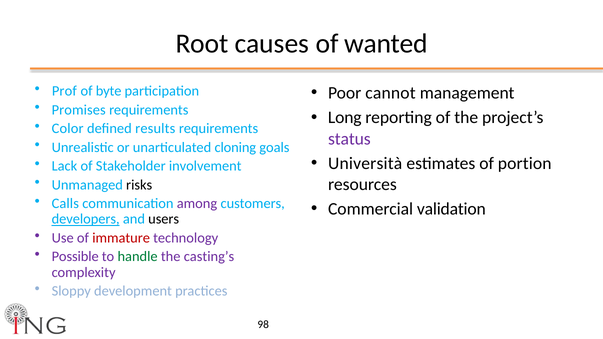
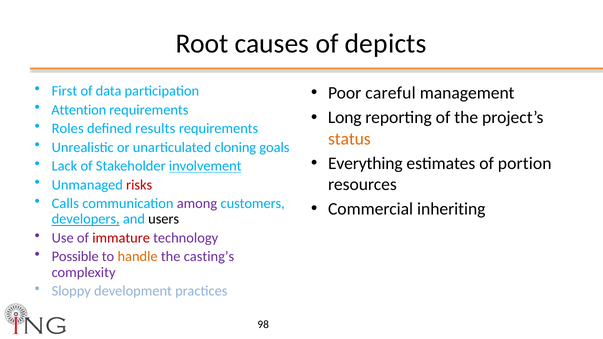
wanted: wanted -> depicts
Prof: Prof -> First
byte: byte -> data
cannot: cannot -> careful
Promises: Promises -> Attention
Color: Color -> Roles
status colour: purple -> orange
Università: Università -> Everything
involvement underline: none -> present
risks colour: black -> red
validation: validation -> inheriting
handle colour: green -> orange
